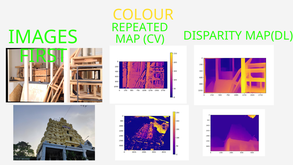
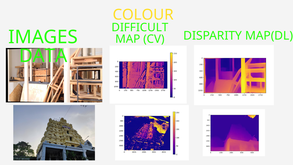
REPEATED: REPEATED -> DIFFICULT
FIRST: FIRST -> DATA
